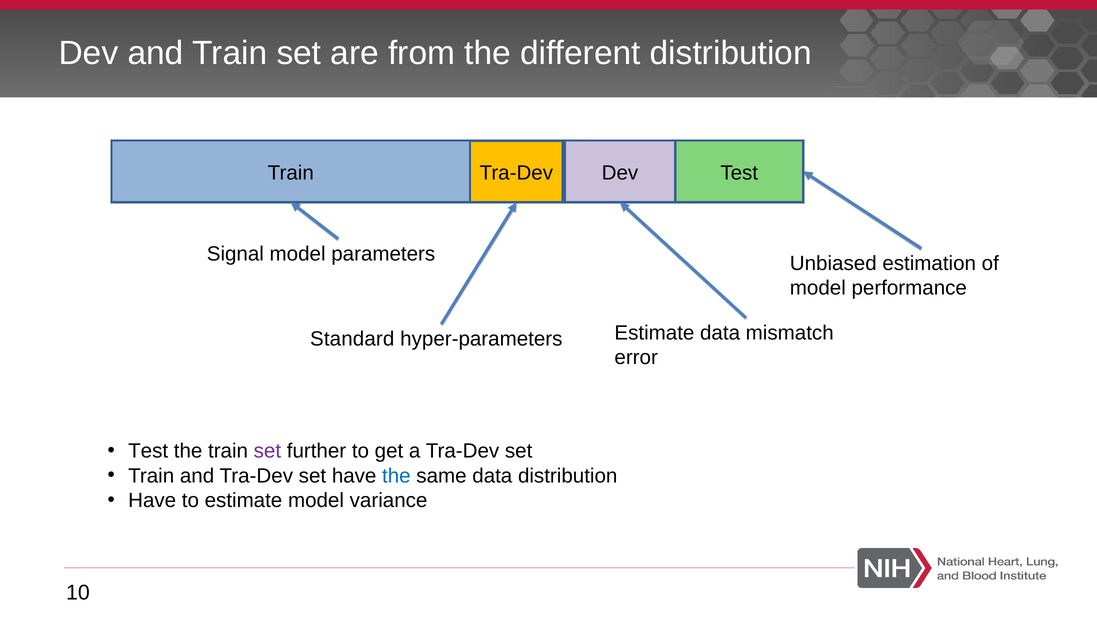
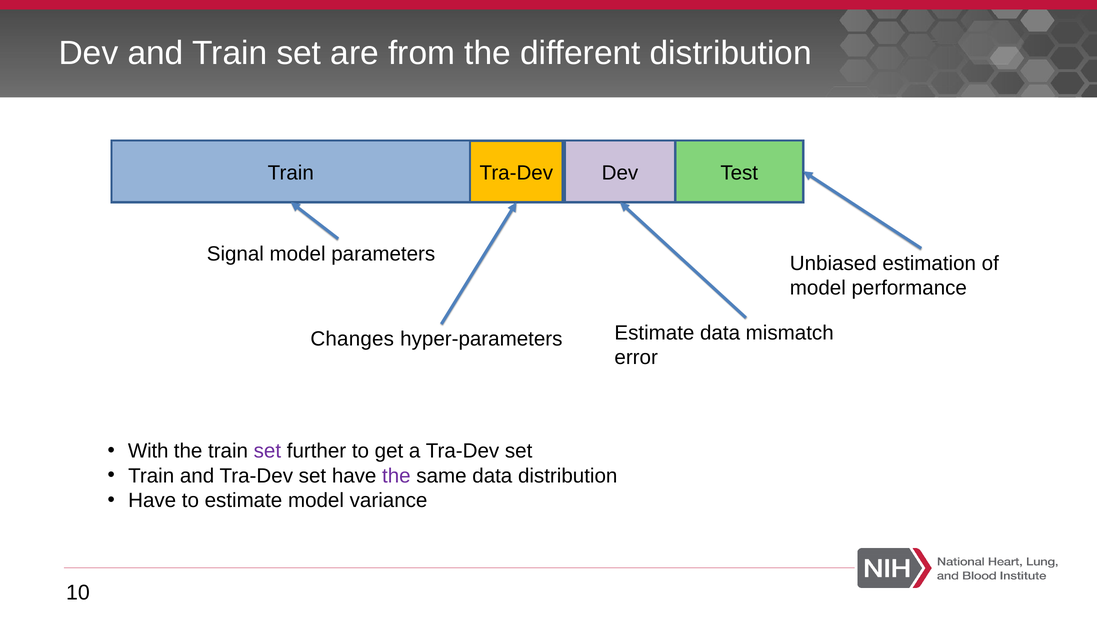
Standard: Standard -> Changes
Test at (148, 451): Test -> With
the at (396, 476) colour: blue -> purple
